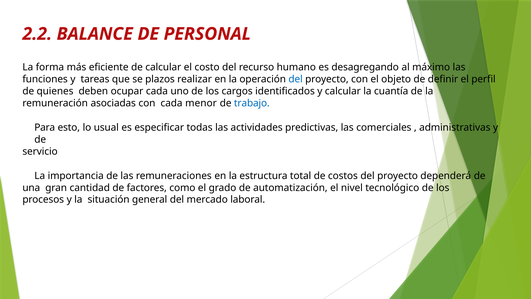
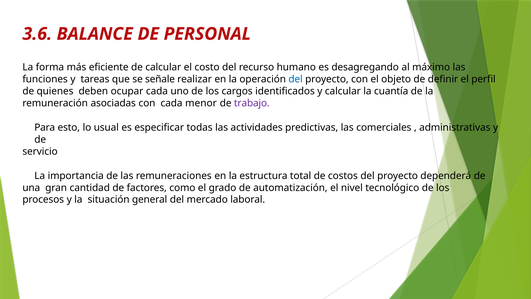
2.2: 2.2 -> 3.6
plazos: plazos -> señale
trabajo colour: blue -> purple
